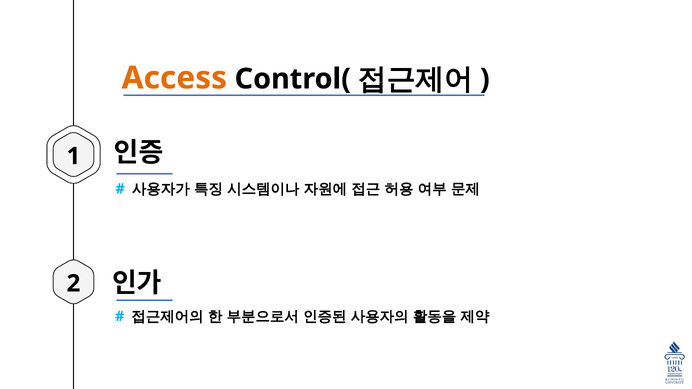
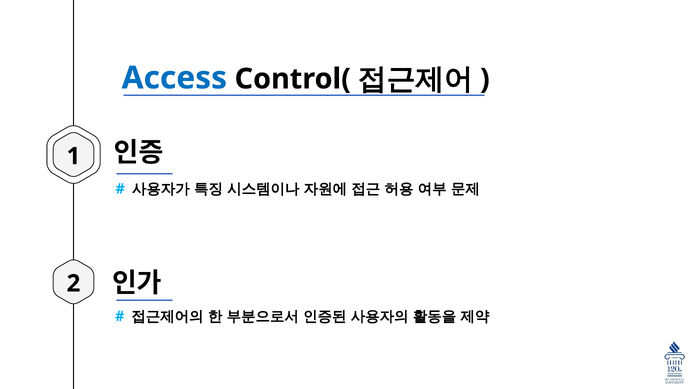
Access colour: orange -> blue
